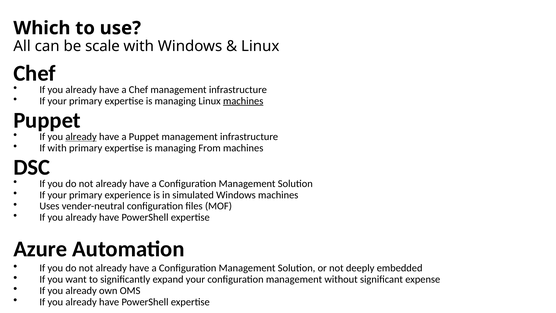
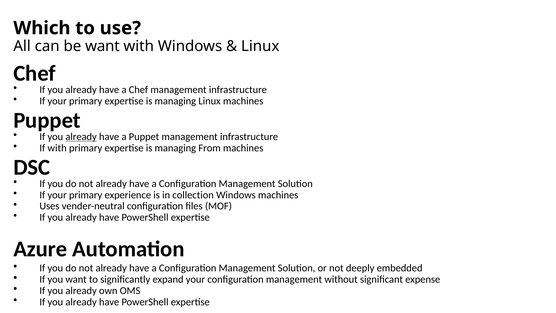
be scale: scale -> want
machines at (243, 101) underline: present -> none
simulated: simulated -> collection
